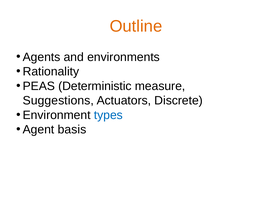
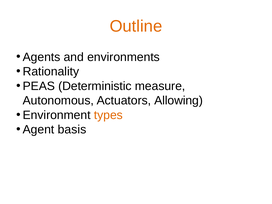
Suggestions: Suggestions -> Autonomous
Discrete: Discrete -> Allowing
types colour: blue -> orange
